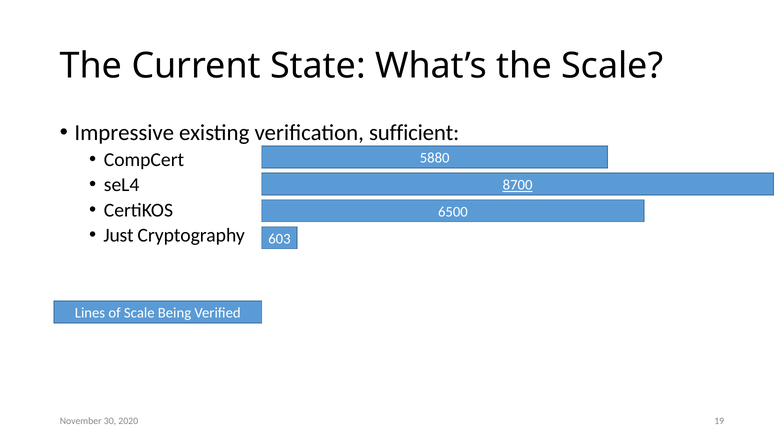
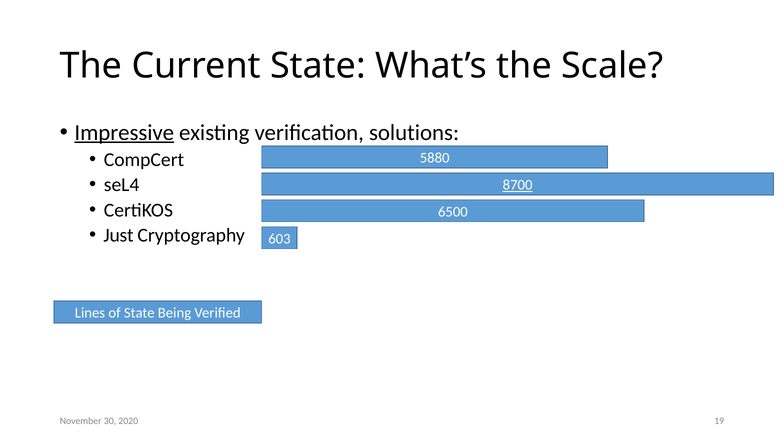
Impressive underline: none -> present
sufficient: sufficient -> solutions
of Scale: Scale -> State
